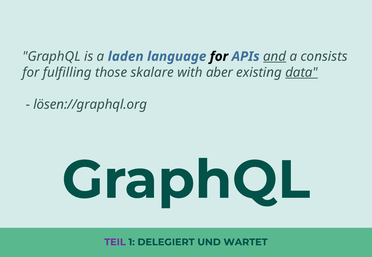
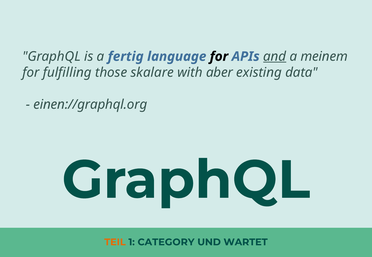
laden: laden -> fertig
consists: consists -> meinem
data underline: present -> none
lösen://graphql.org: lösen://graphql.org -> einen://graphql.org
TEIL colour: purple -> orange
DELEGIERT: DELEGIERT -> CATEGORY
